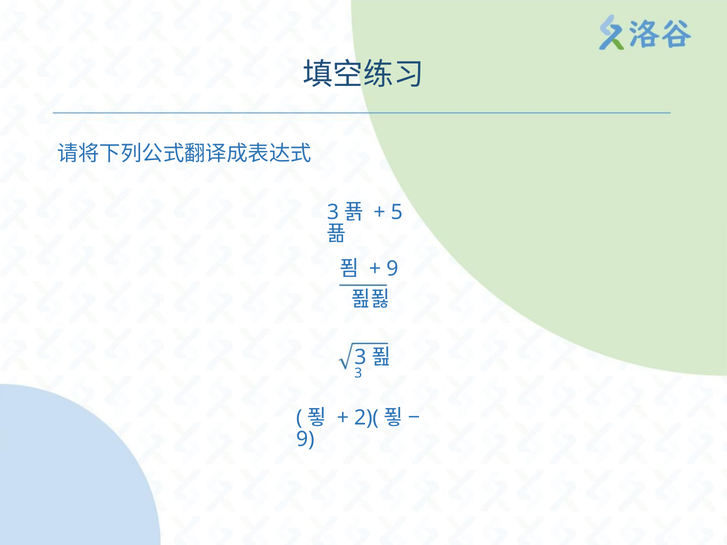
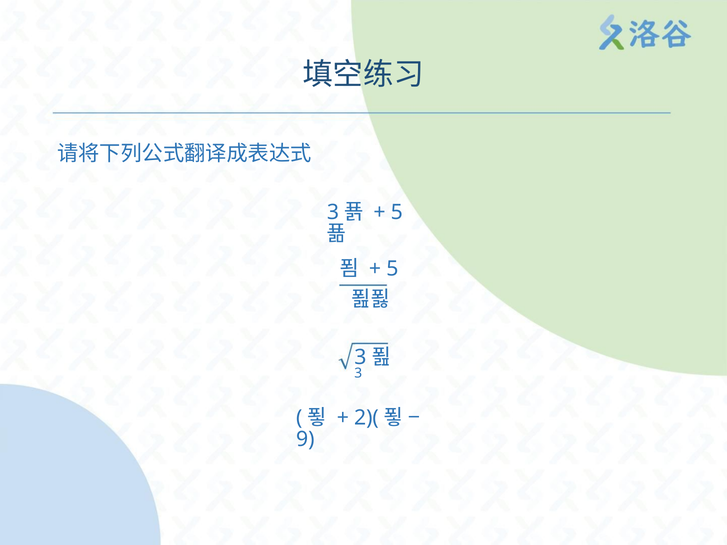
9 at (392, 269): 9 -> 5
